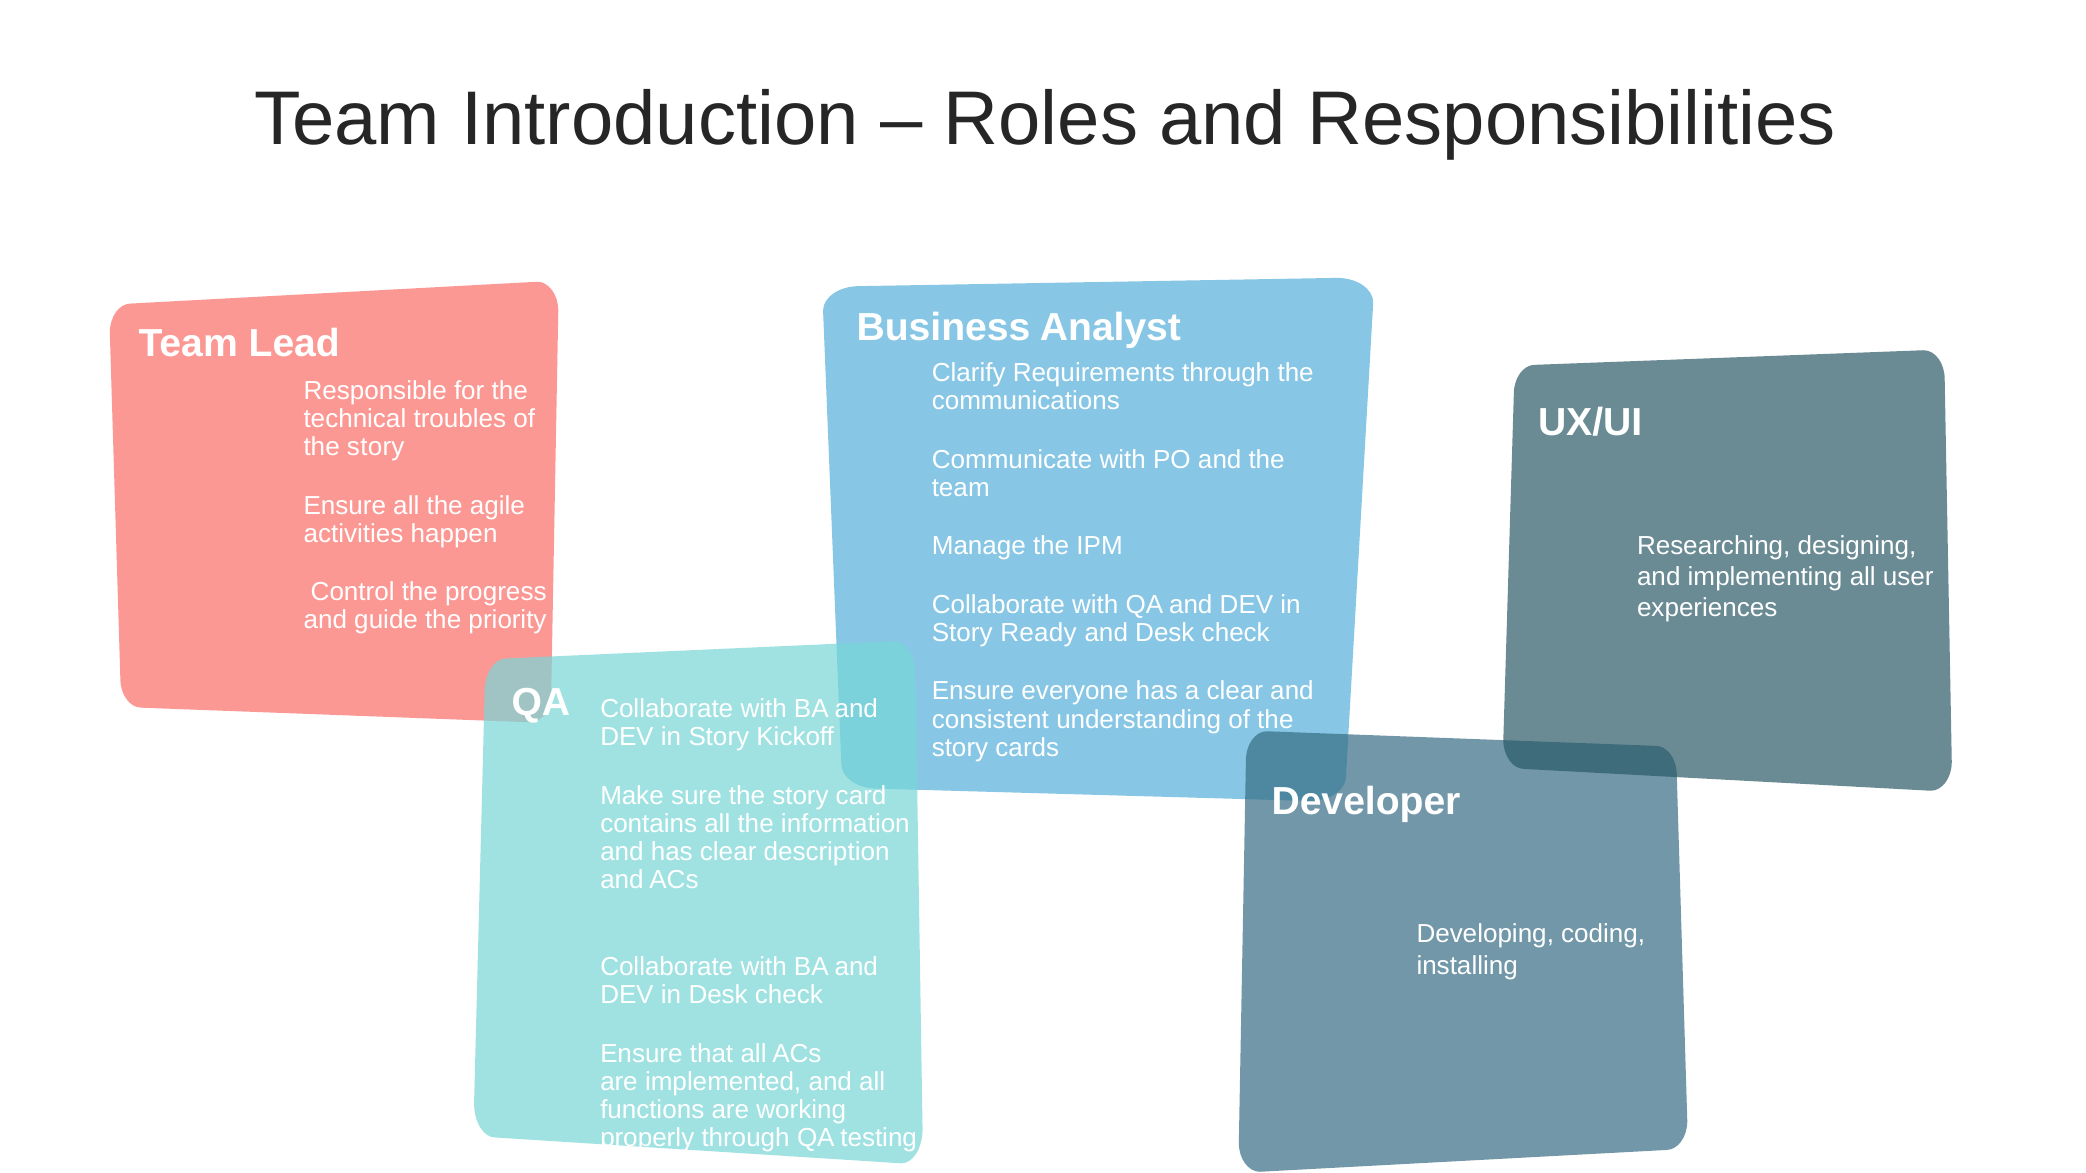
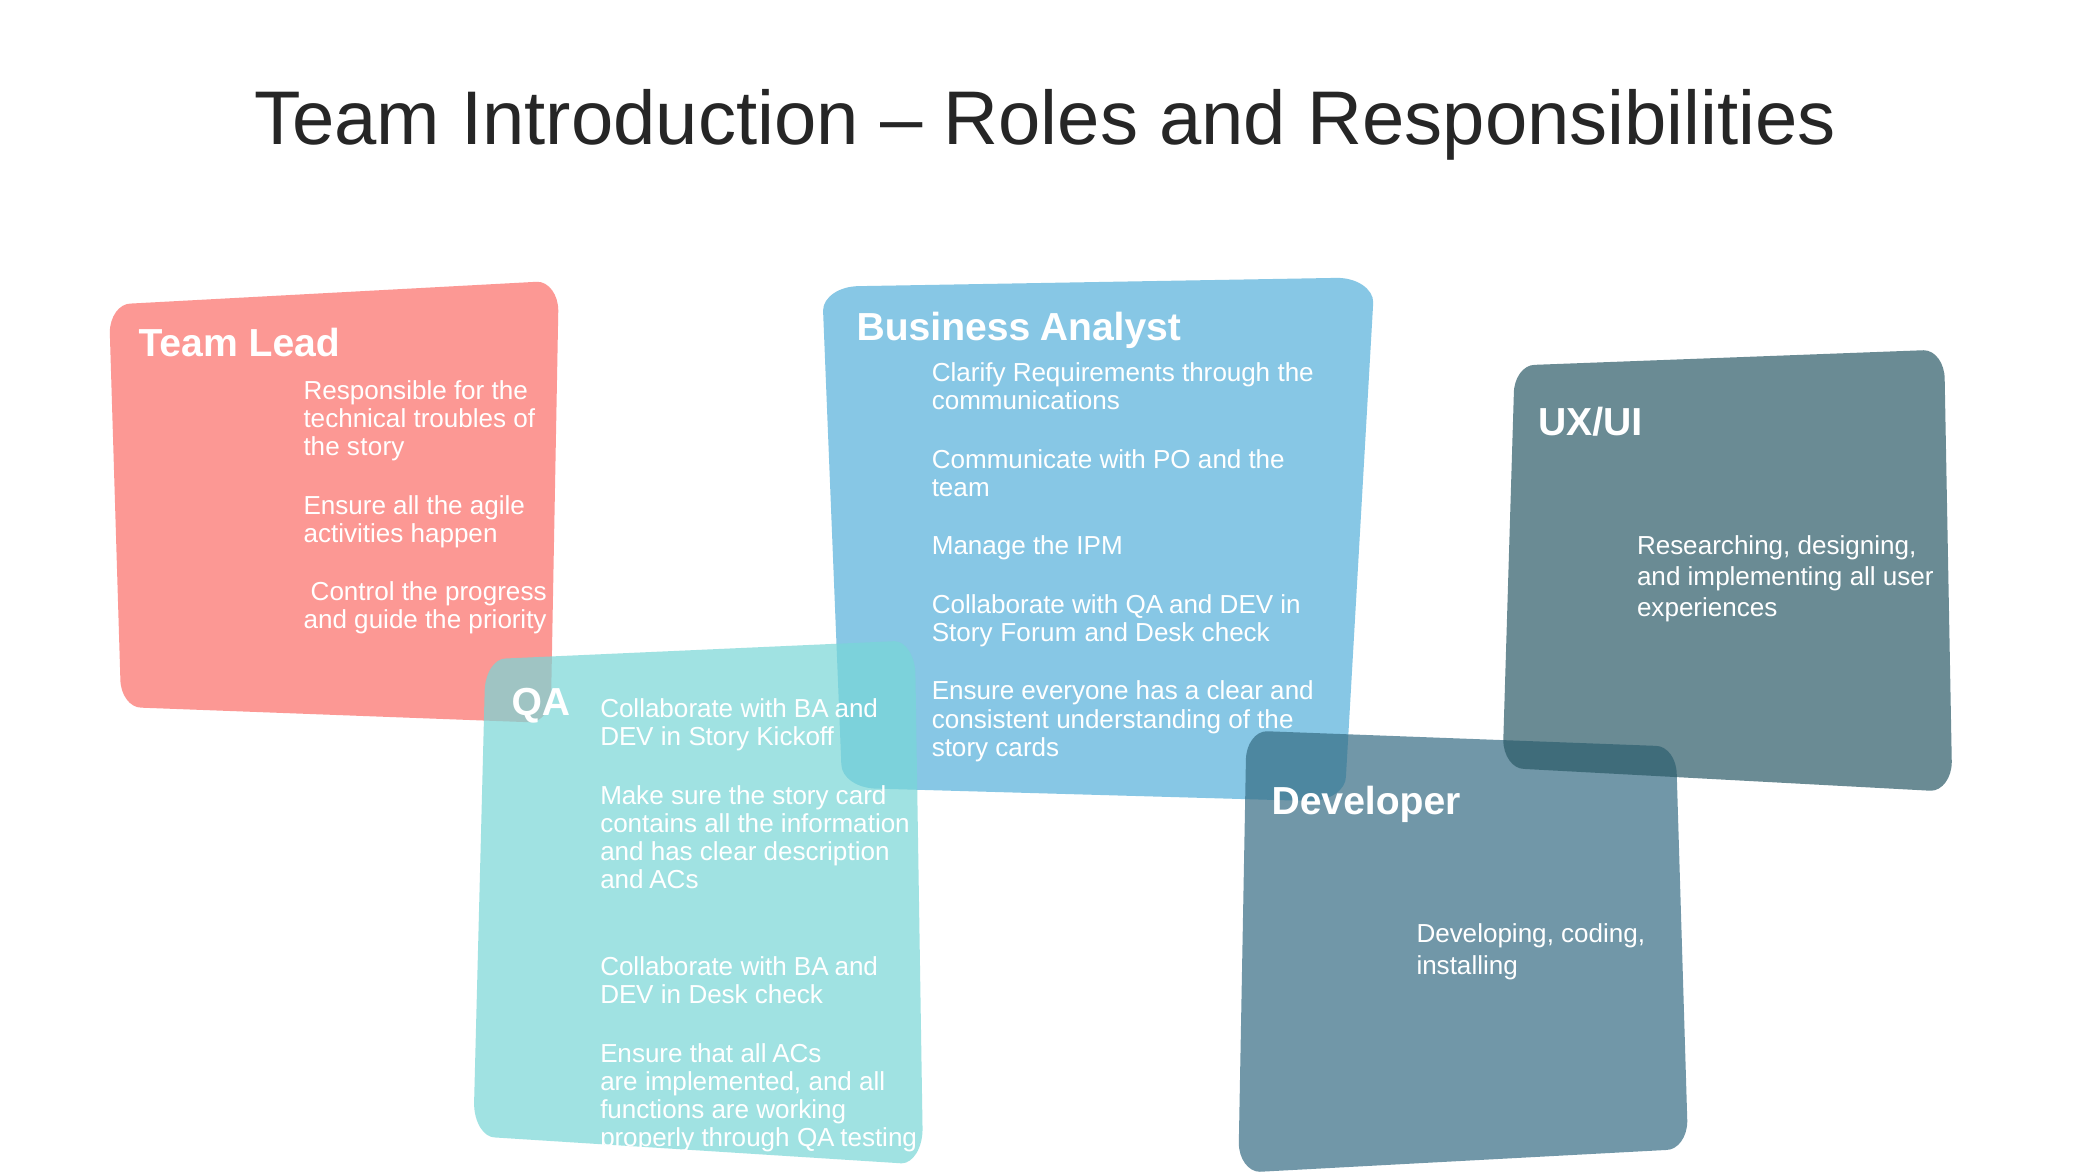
Ready: Ready -> Forum
